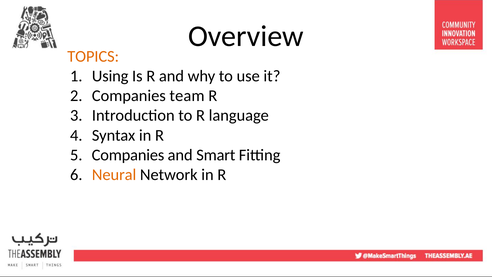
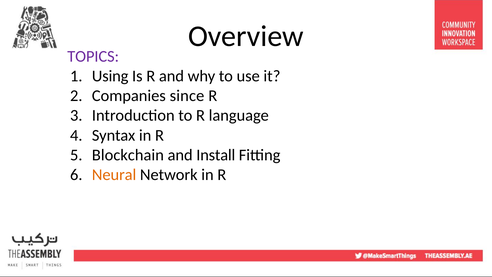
TOPICS colour: orange -> purple
team: team -> since
Companies at (128, 155): Companies -> Blockchain
Smart: Smart -> Install
